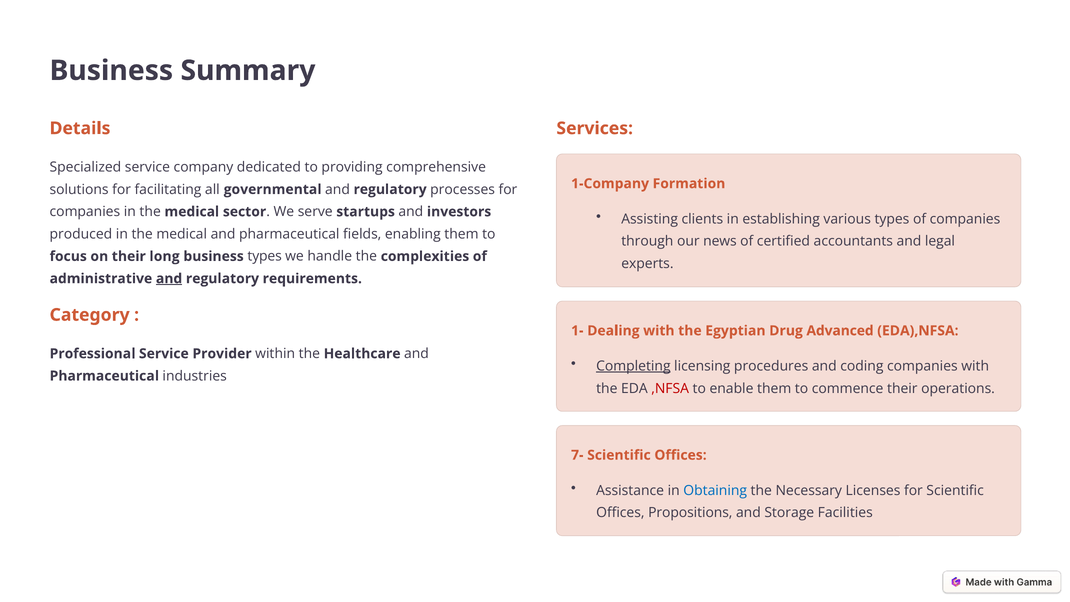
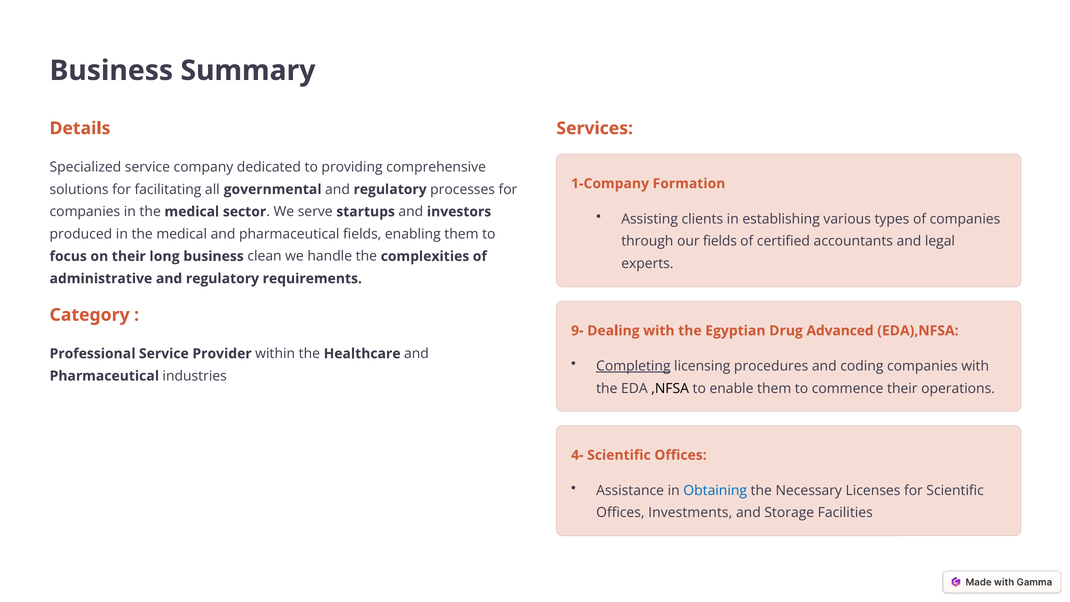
our news: news -> fields
business types: types -> clean
and at (169, 279) underline: present -> none
1-: 1- -> 9-
,NFSA colour: red -> black
7-: 7- -> 4-
Propositions: Propositions -> Investments
